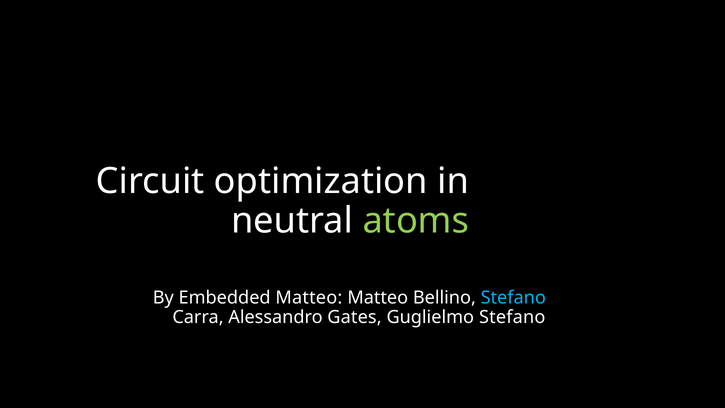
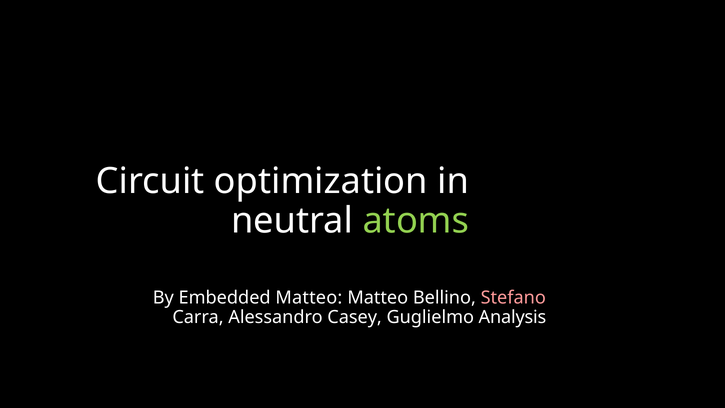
Stefano at (513, 298) colour: light blue -> pink
Gates: Gates -> Casey
Guglielmo Stefano: Stefano -> Analysis
